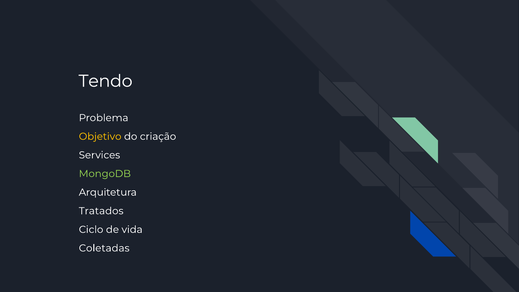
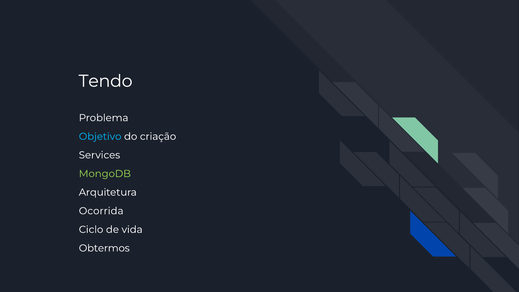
Objetivo colour: yellow -> light blue
Tratados: Tratados -> Ocorrida
Coletadas: Coletadas -> Obtermos
